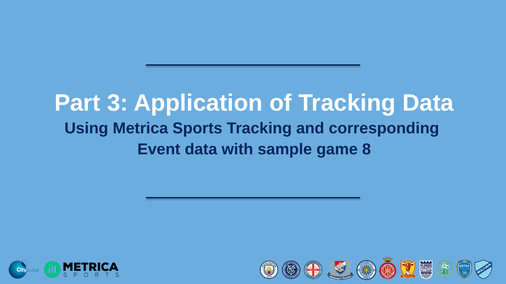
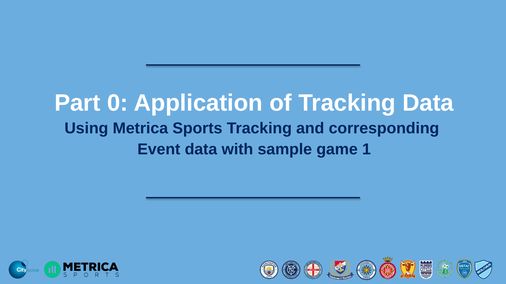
3: 3 -> 0
8: 8 -> 1
